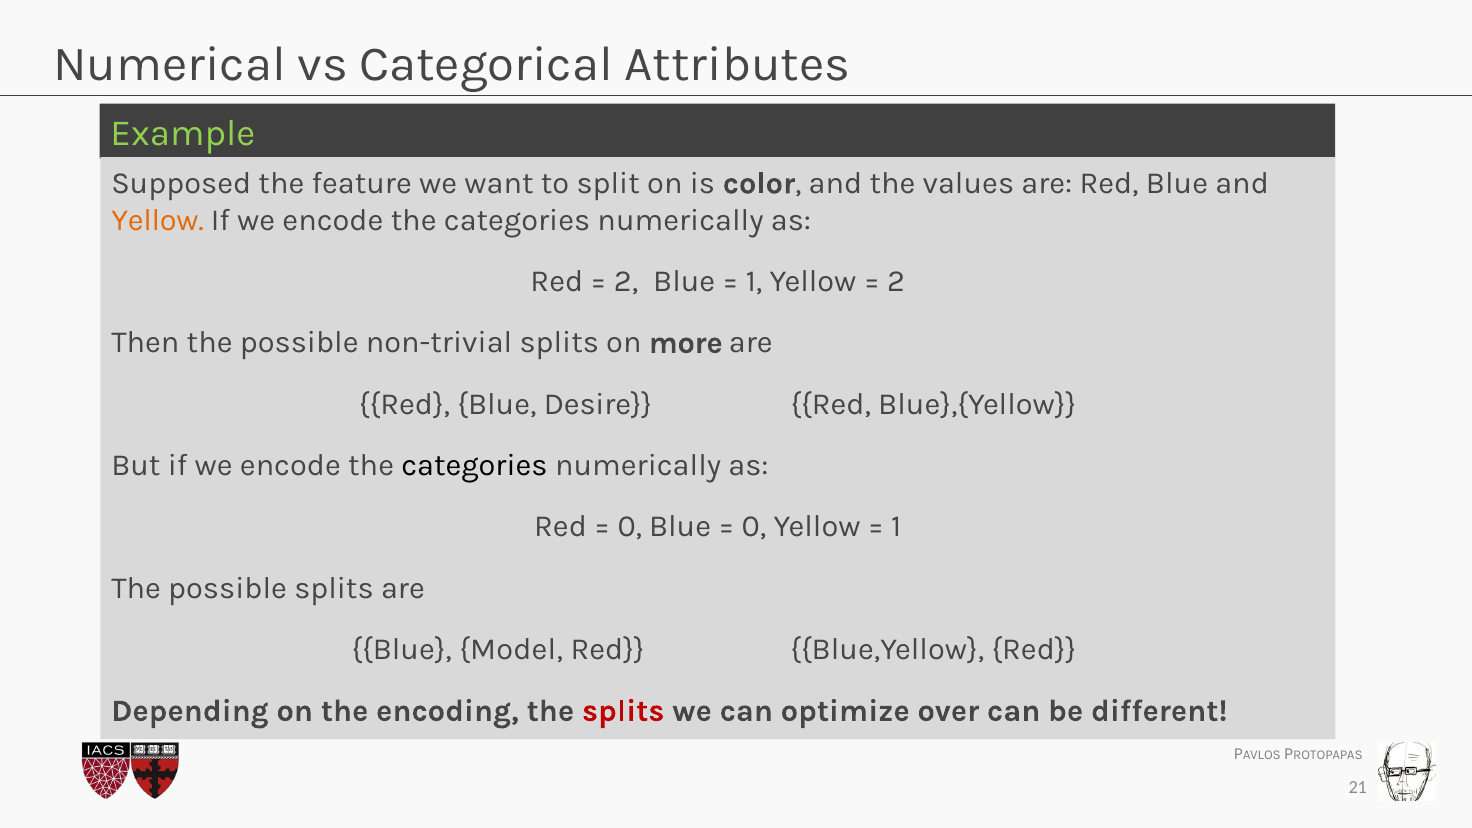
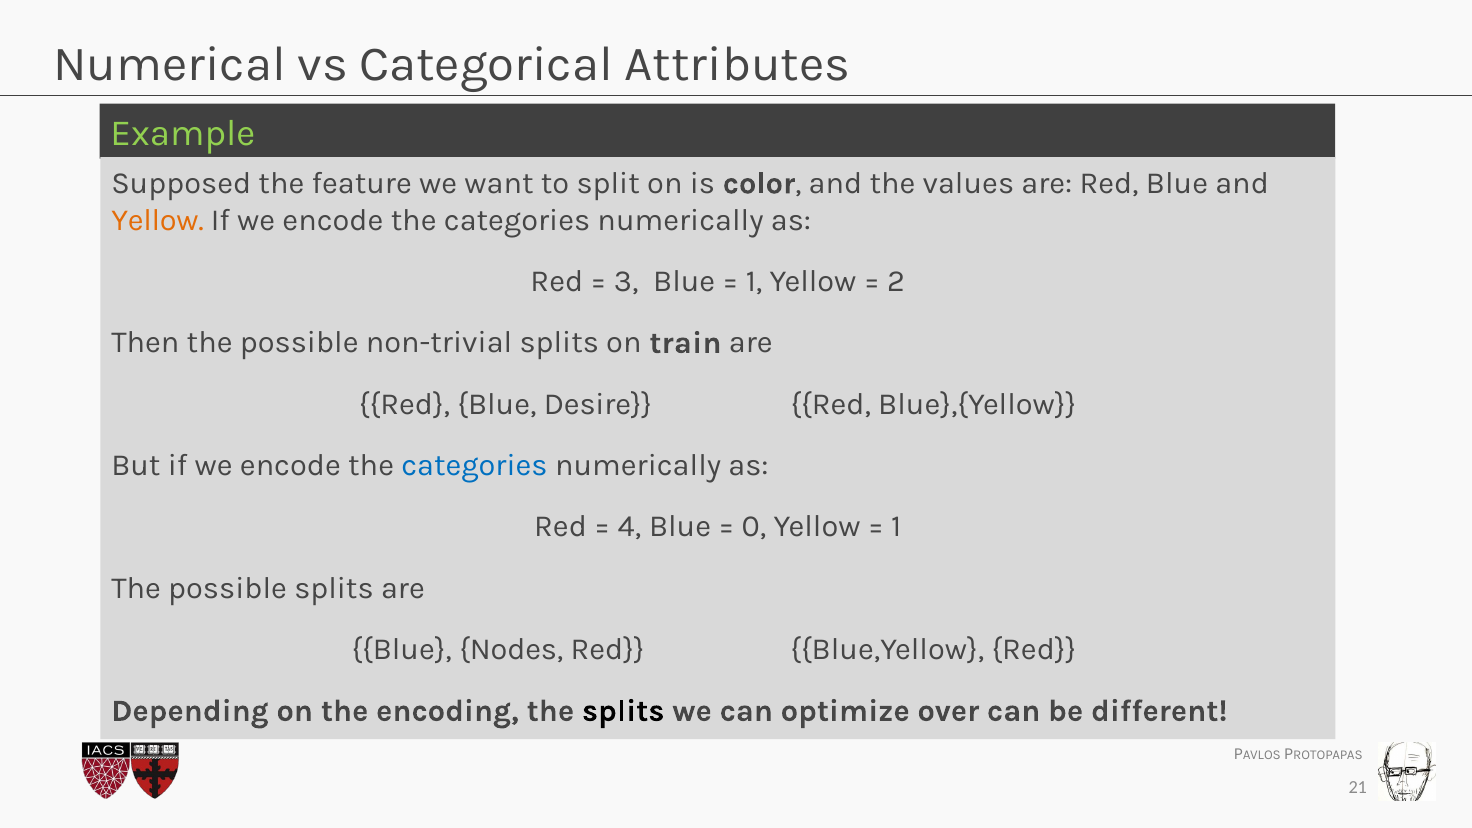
2 at (626, 281): 2 -> 3
more: more -> train
categories at (474, 465) colour: black -> blue
0 at (630, 527): 0 -> 4
Model: Model -> Nodes
splits at (623, 711) colour: red -> black
